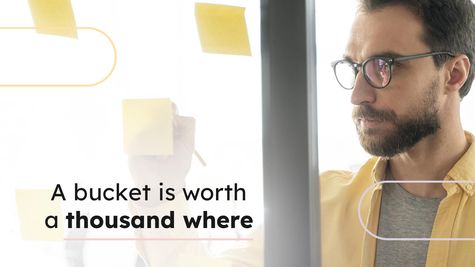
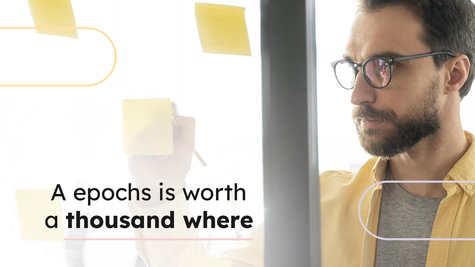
bucket: bucket -> epochs
